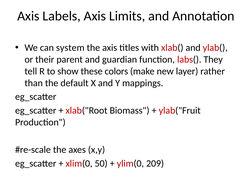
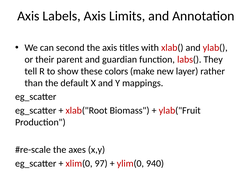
system: system -> second
50: 50 -> 97
209: 209 -> 940
